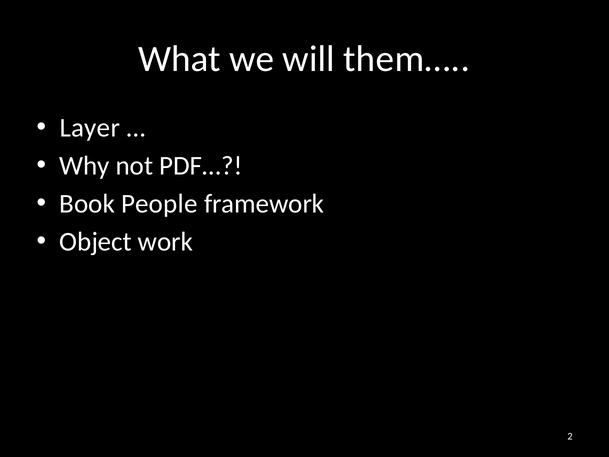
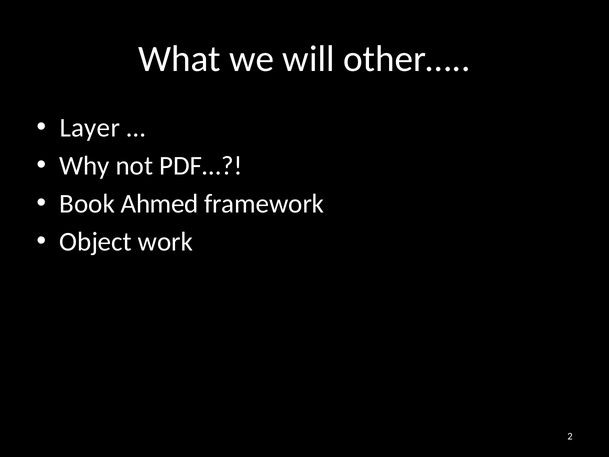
them…: them… -> other…
People: People -> Ahmed
